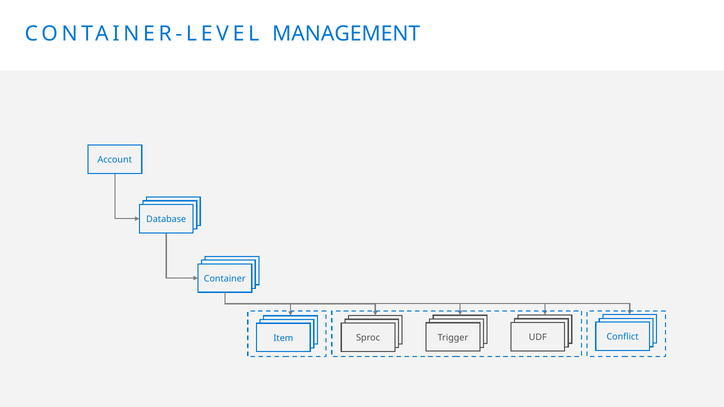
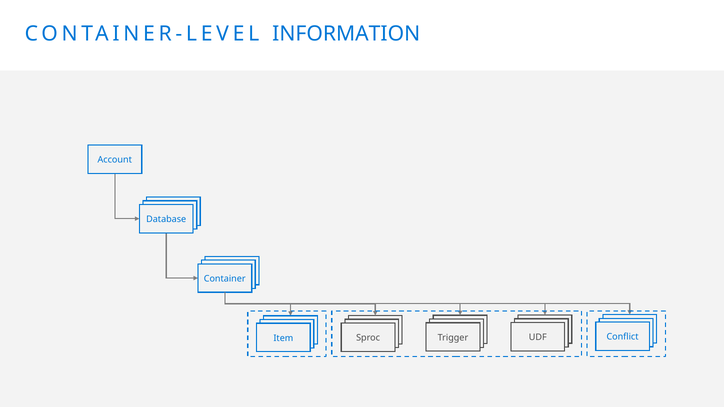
MANAGEMENT: MANAGEMENT -> INFORMATION
